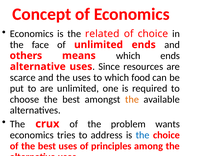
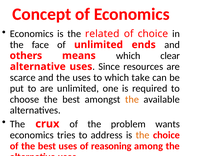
which ends: ends -> clear
food: food -> take
the at (143, 135) colour: blue -> orange
principles: principles -> reasoning
